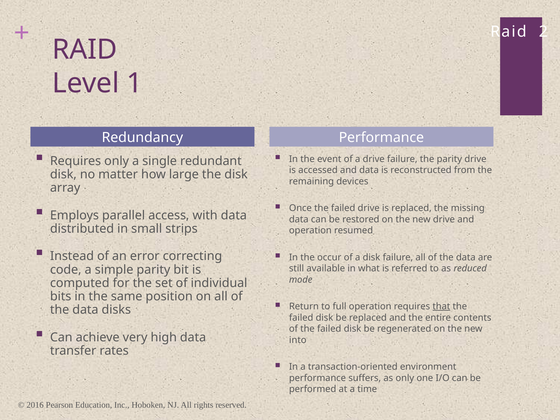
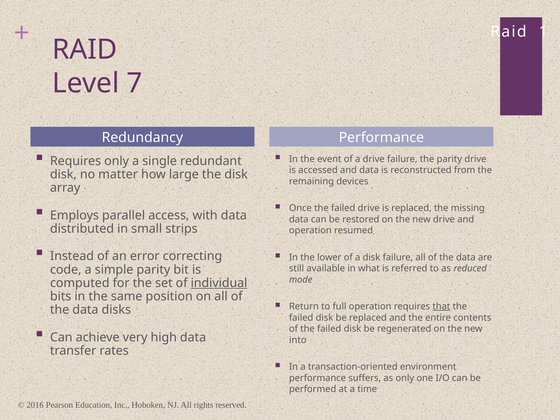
2: 2 -> 1
1: 1 -> 7
occur: occur -> lower
individual underline: none -> present
